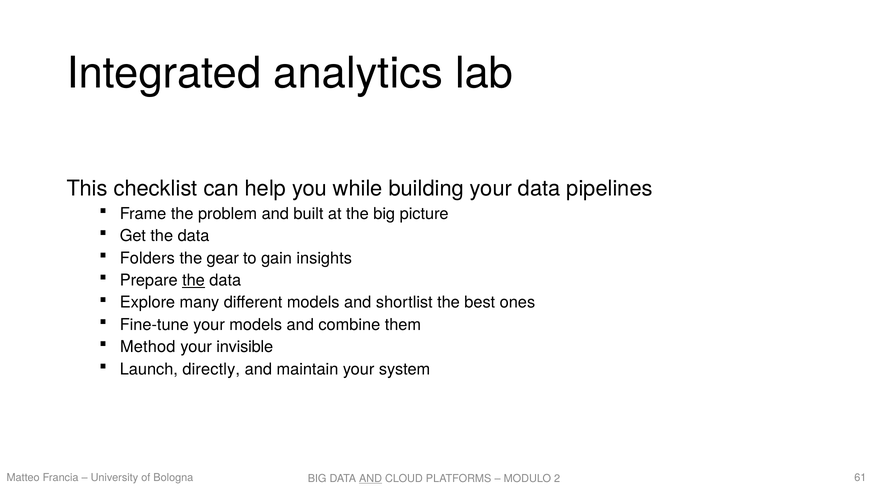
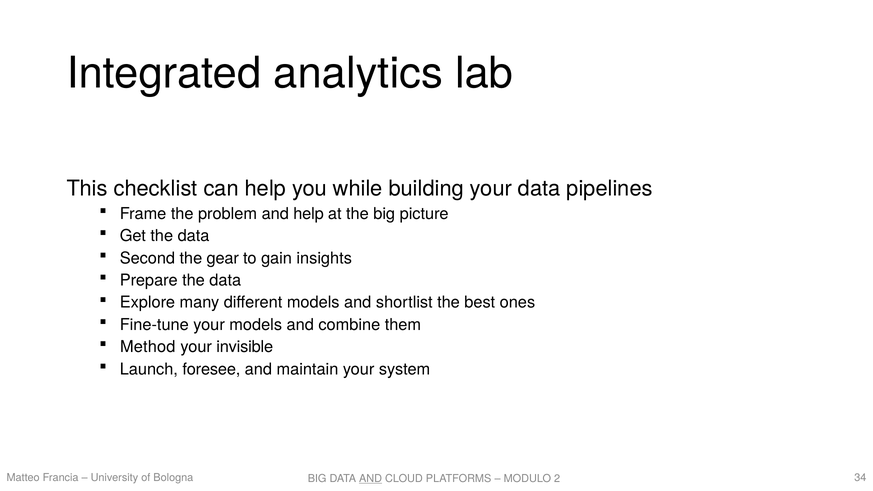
and built: built -> help
Folders: Folders -> Second
the at (193, 280) underline: present -> none
directly: directly -> foresee
61: 61 -> 34
